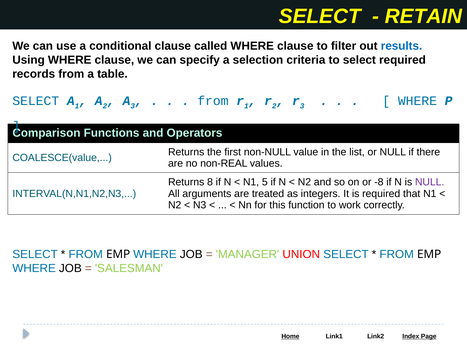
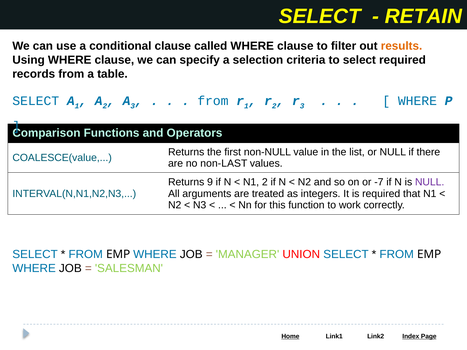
results colour: blue -> orange
non-REAL: non-REAL -> non-LAST
8: 8 -> 9
N1 5: 5 -> 2
-8: -8 -> -7
